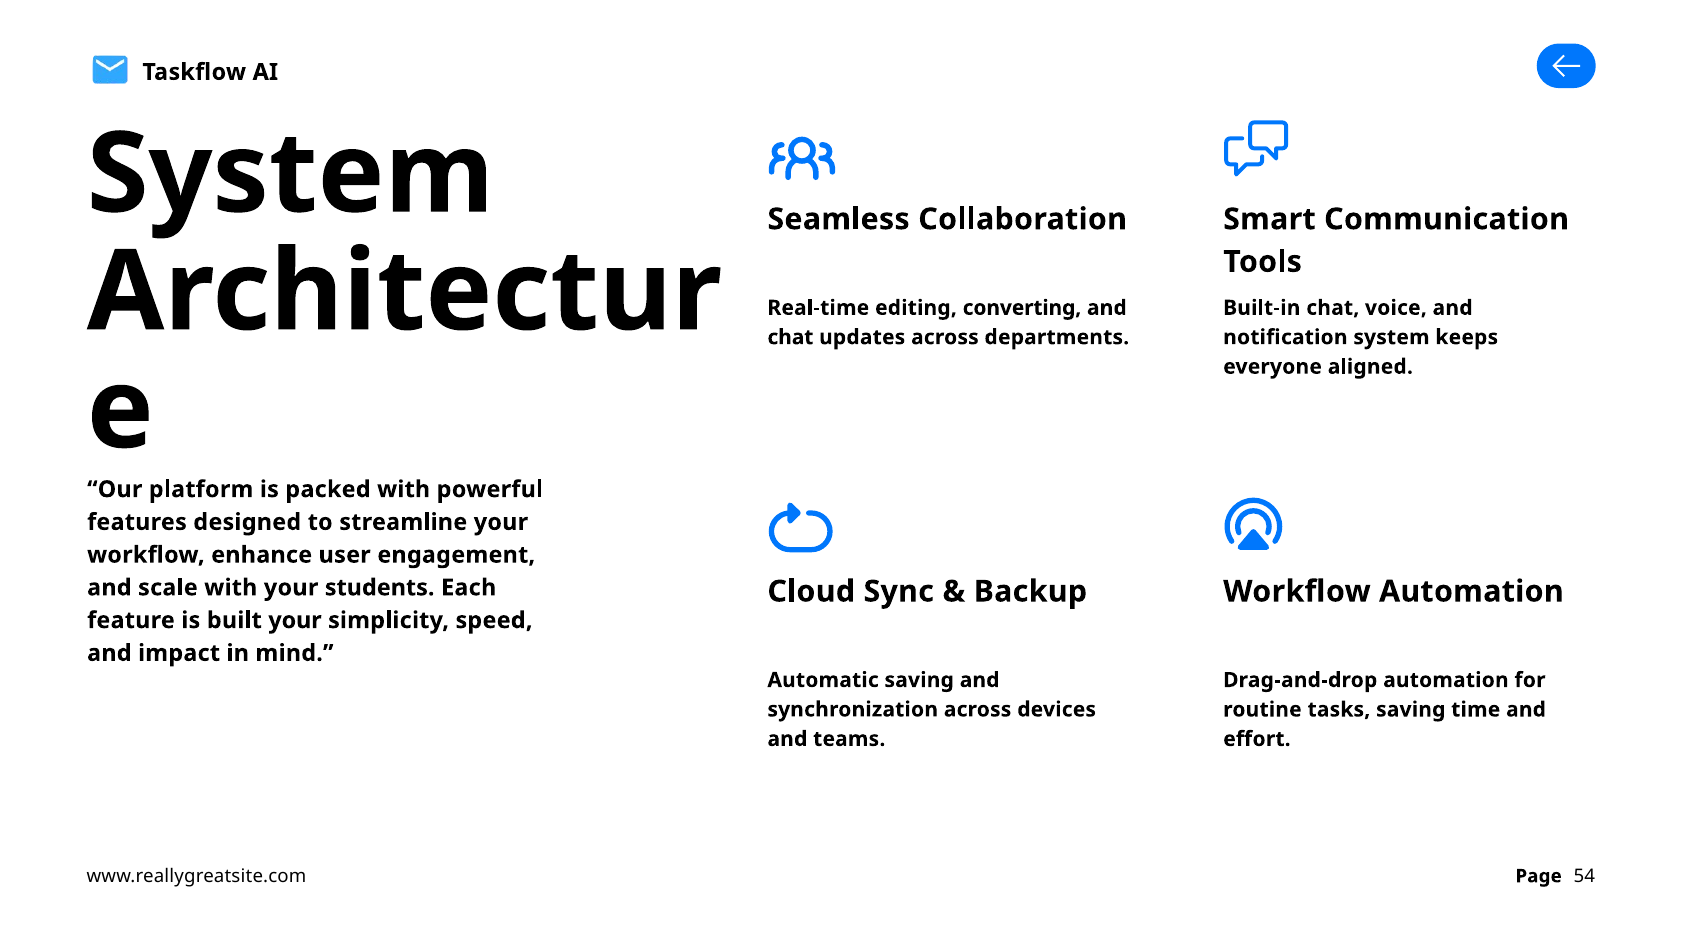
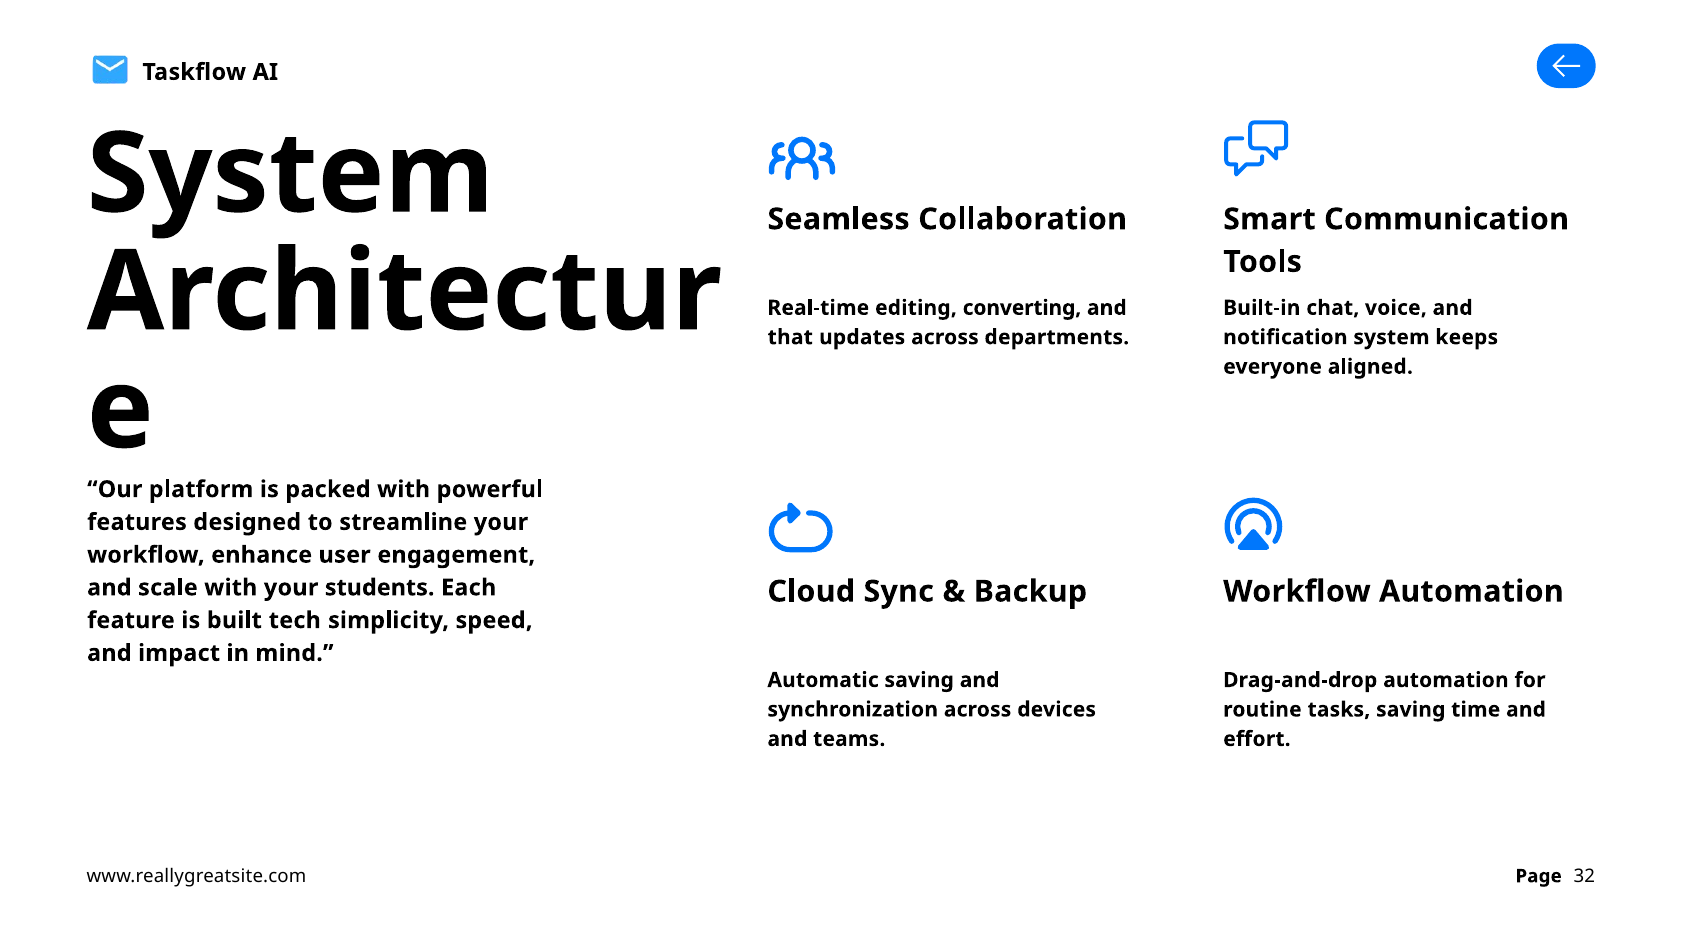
chat at (790, 337): chat -> that
built your: your -> tech
54: 54 -> 32
